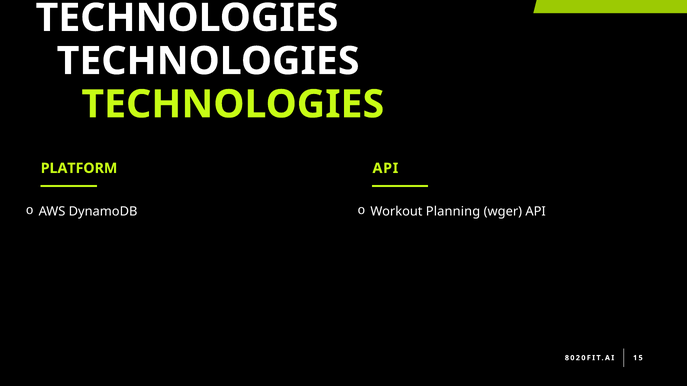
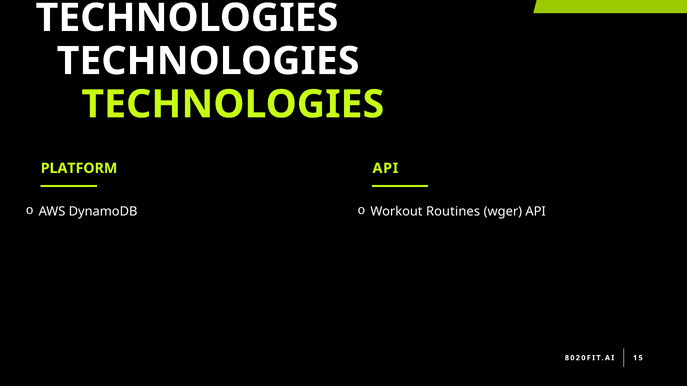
Planning: Planning -> Routines
